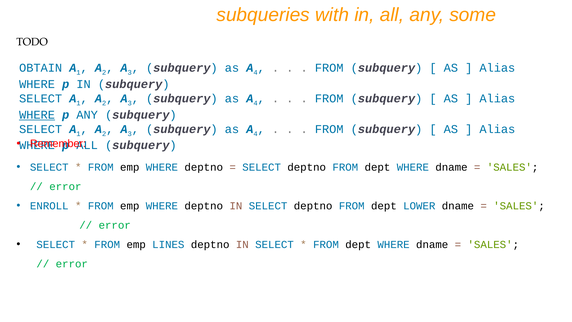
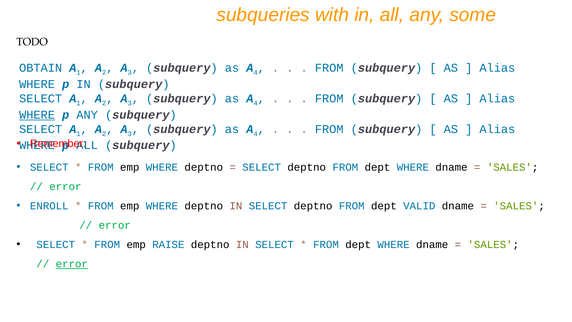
LOWER: LOWER -> VALID
LINES: LINES -> RAISE
error at (72, 264) underline: none -> present
